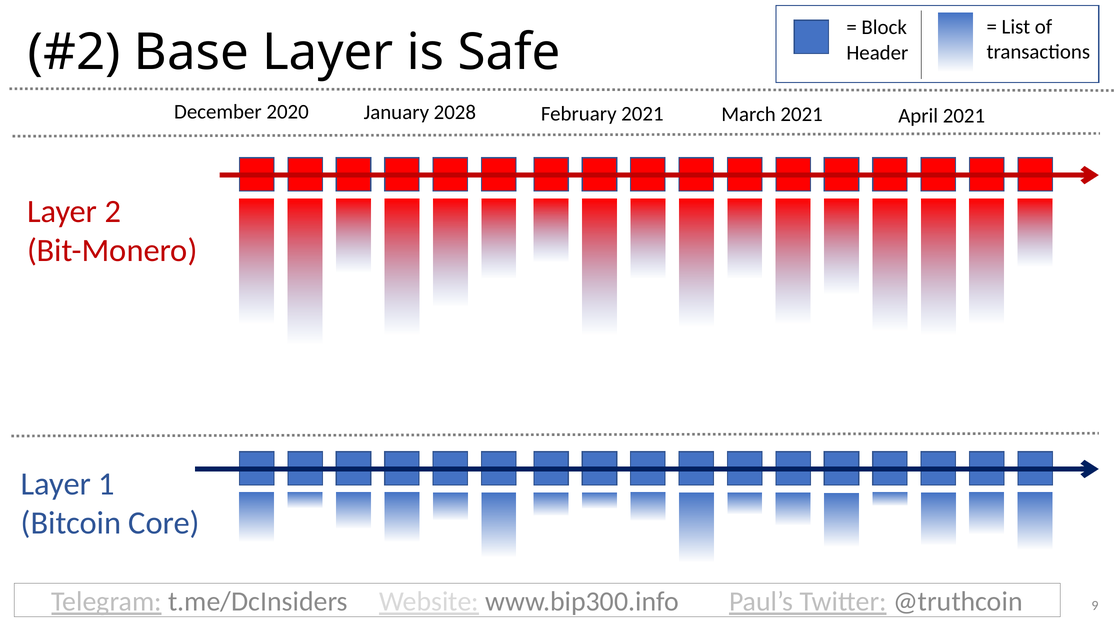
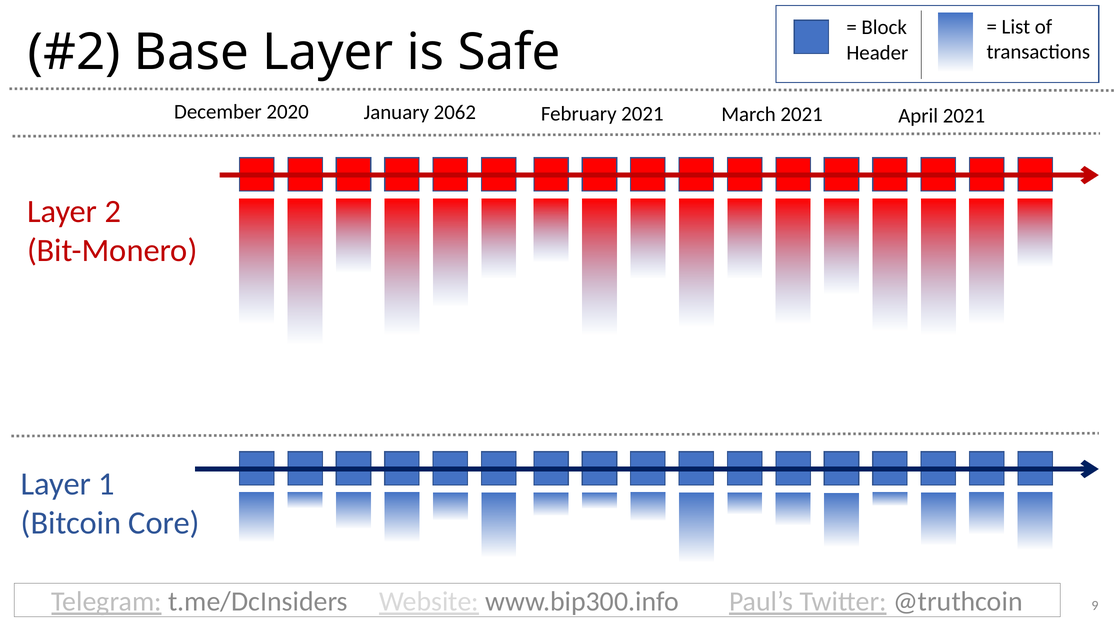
2028: 2028 -> 2062
